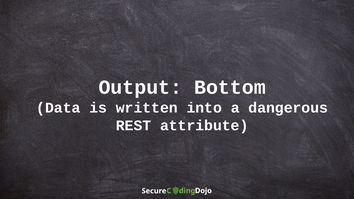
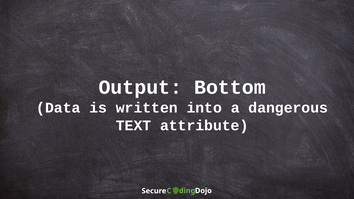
REST: REST -> TEXT
